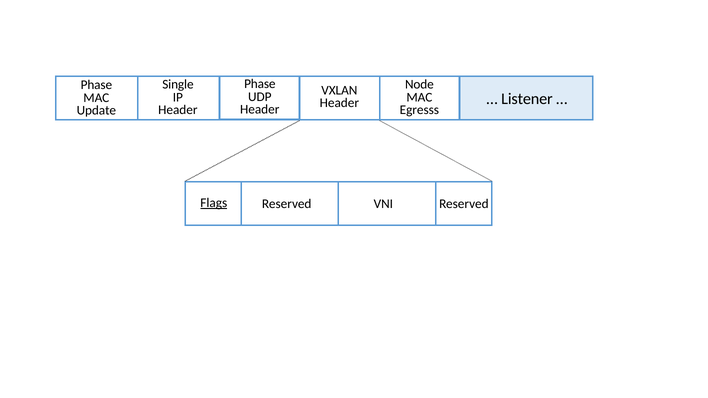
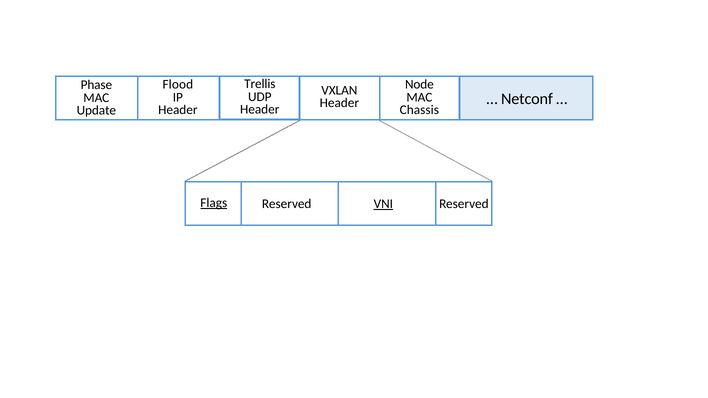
Phase at (260, 84): Phase -> Trellis
Single: Single -> Flood
Listener: Listener -> Netconf
Egresss: Egresss -> Chassis
VNI underline: none -> present
